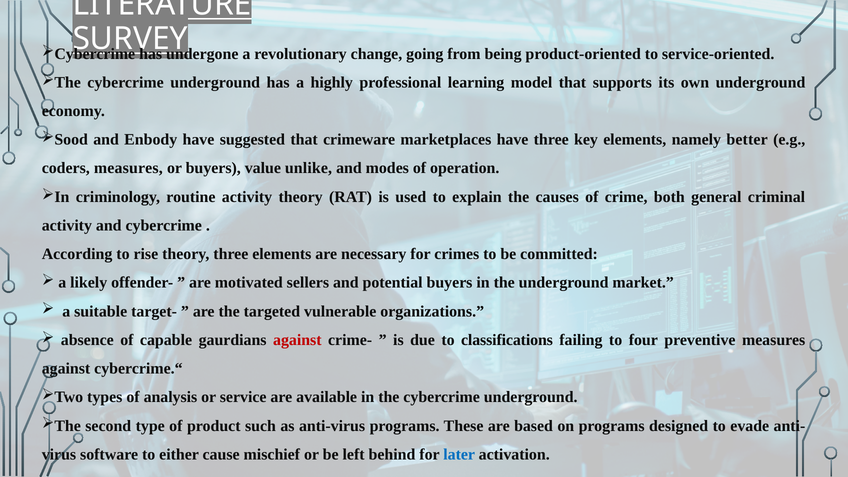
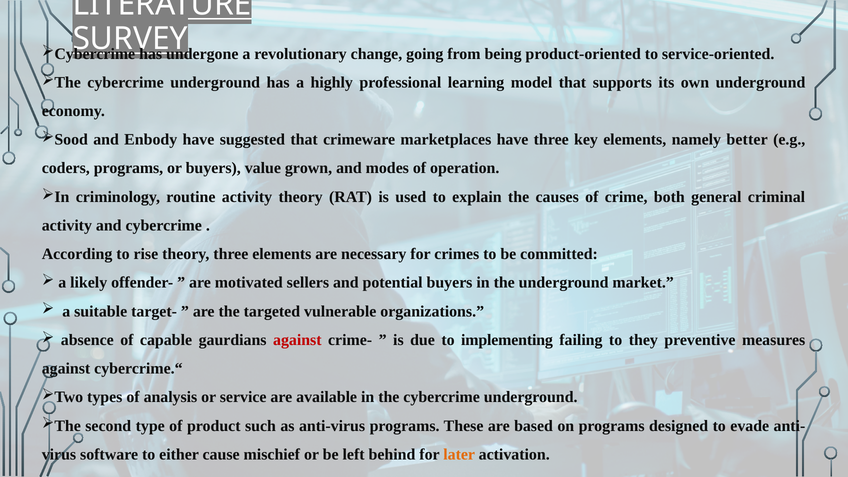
coders measures: measures -> programs
unlike: unlike -> grown
classifications: classifications -> implementing
four: four -> they
later colour: blue -> orange
